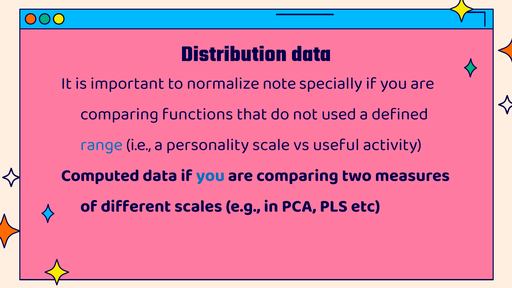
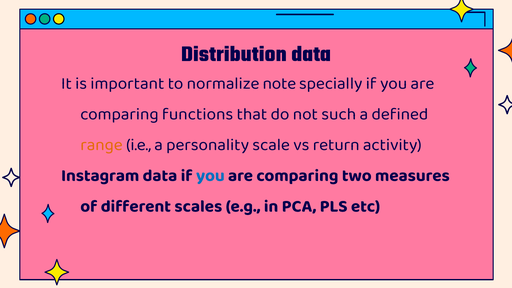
used: used -> such
range colour: blue -> orange
useful: useful -> return
Computed: Computed -> Instagram
